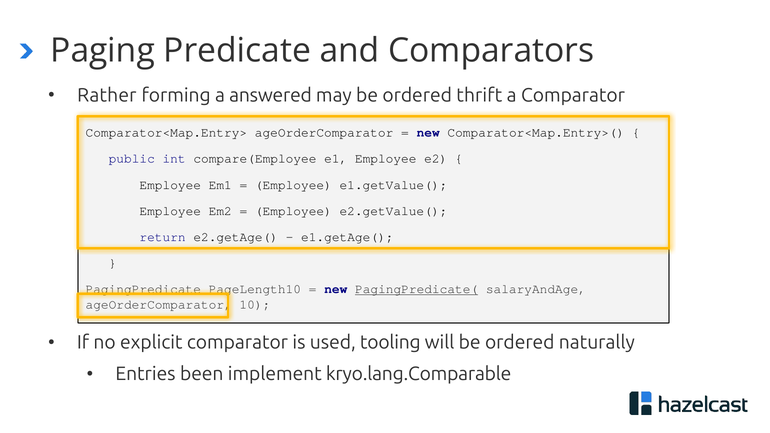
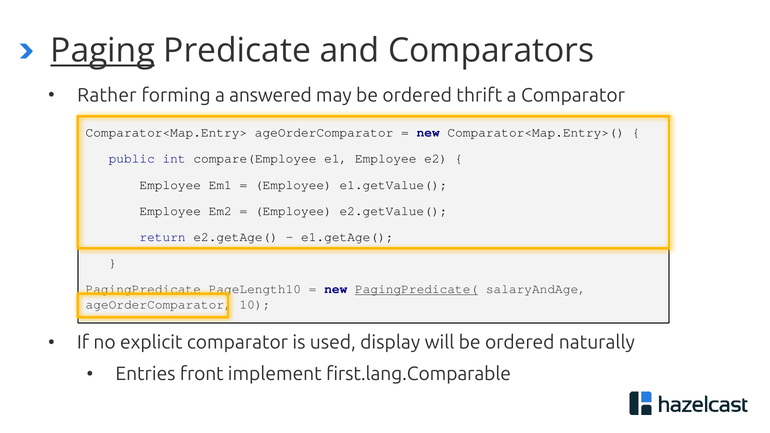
Paging underline: none -> present
tooling: tooling -> display
been: been -> front
kryo.lang.Comparable: kryo.lang.Comparable -> first.lang.Comparable
